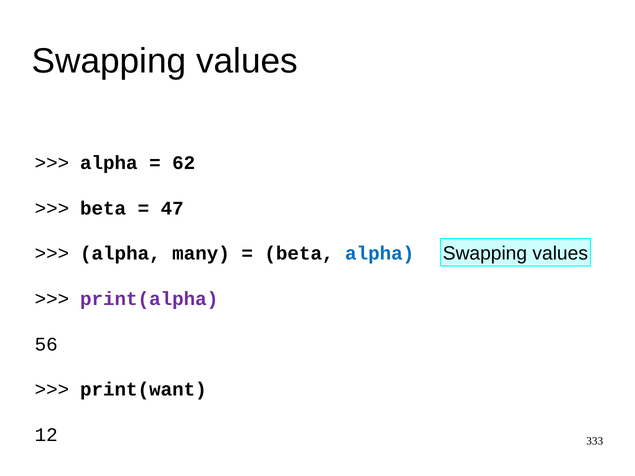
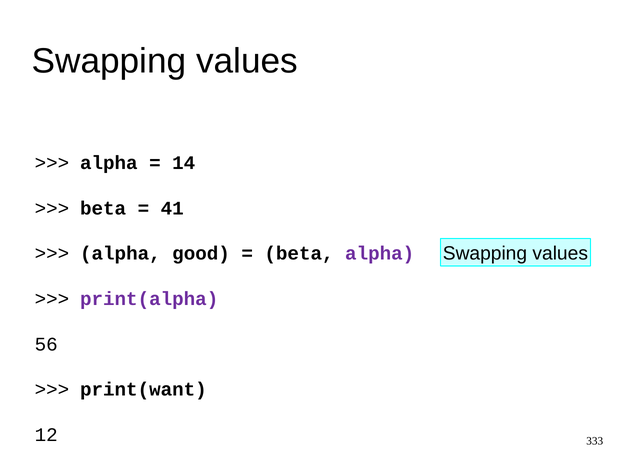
62: 62 -> 14
47: 47 -> 41
many: many -> good
alpha at (380, 254) colour: blue -> purple
